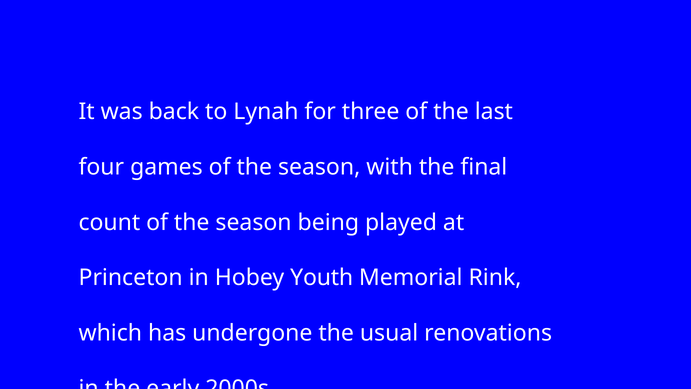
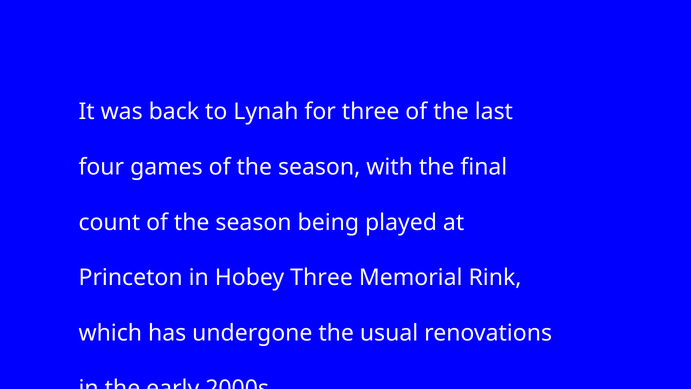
Hobey Youth: Youth -> Three
